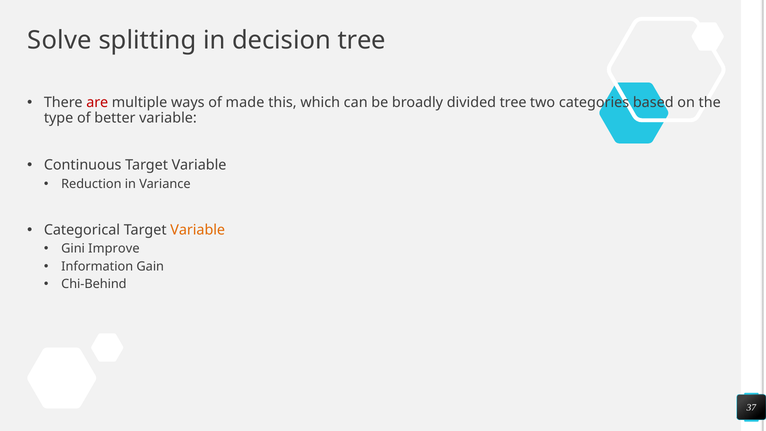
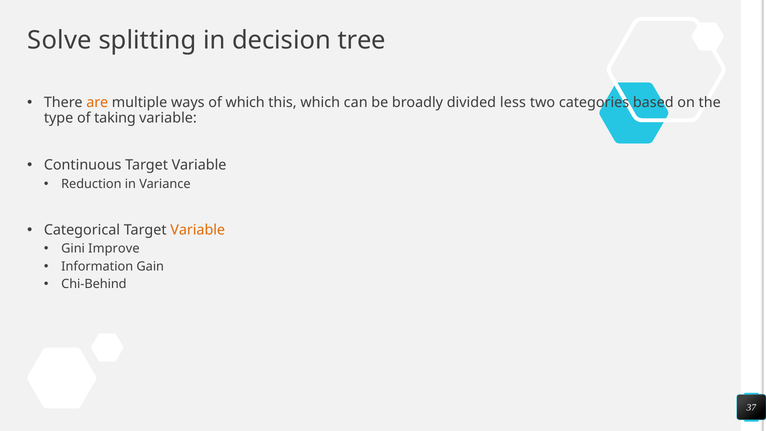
are colour: red -> orange
of made: made -> which
divided tree: tree -> less
better: better -> taking
